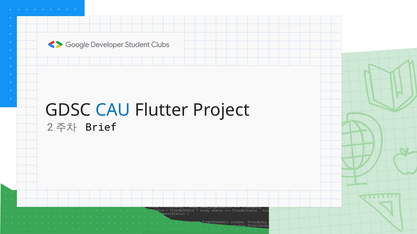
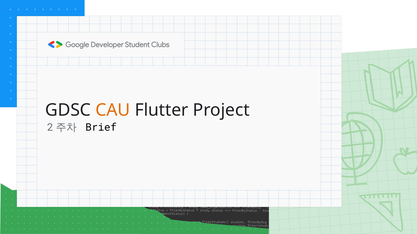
CAU colour: blue -> orange
